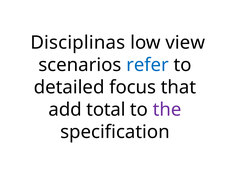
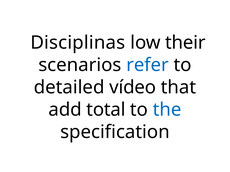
view: view -> their
focus: focus -> vídeo
the colour: purple -> blue
